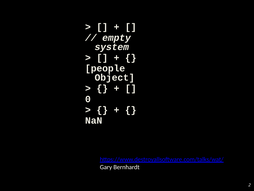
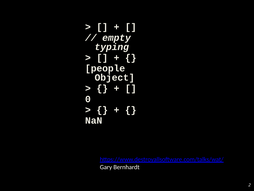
system: system -> typing
